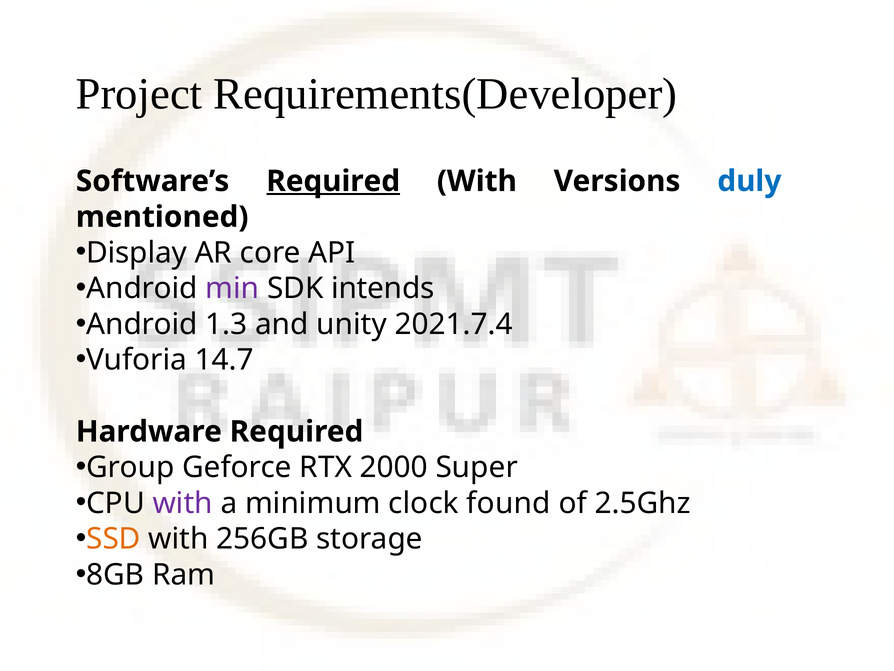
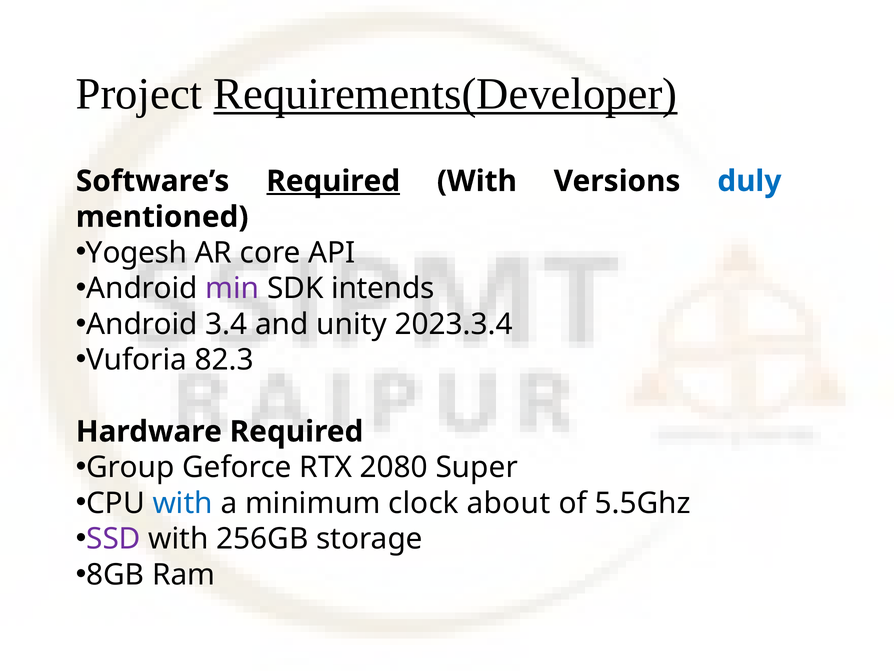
Requirements(Developer underline: none -> present
Display: Display -> Yogesh
1.3: 1.3 -> 3.4
2021.7.4: 2021.7.4 -> 2023.3.4
14.7: 14.7 -> 82.3
2000: 2000 -> 2080
with at (183, 503) colour: purple -> blue
found: found -> about
2.5Ghz: 2.5Ghz -> 5.5Ghz
SSD colour: orange -> purple
